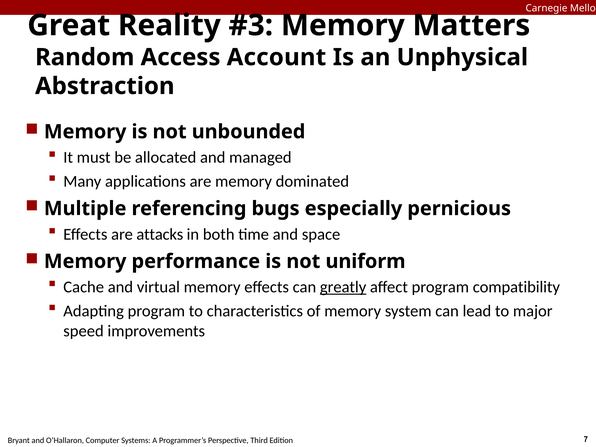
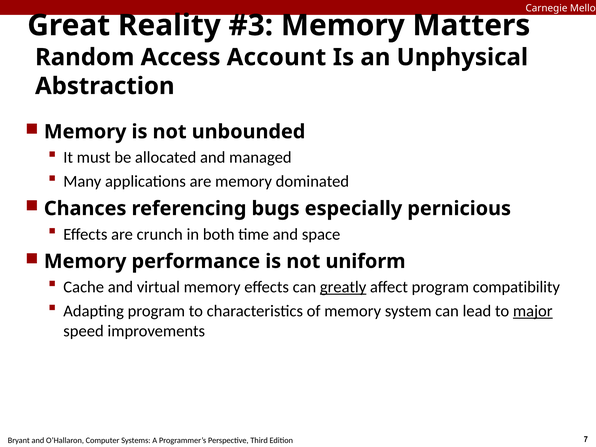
Multiple: Multiple -> Chances
attacks: attacks -> crunch
major underline: none -> present
